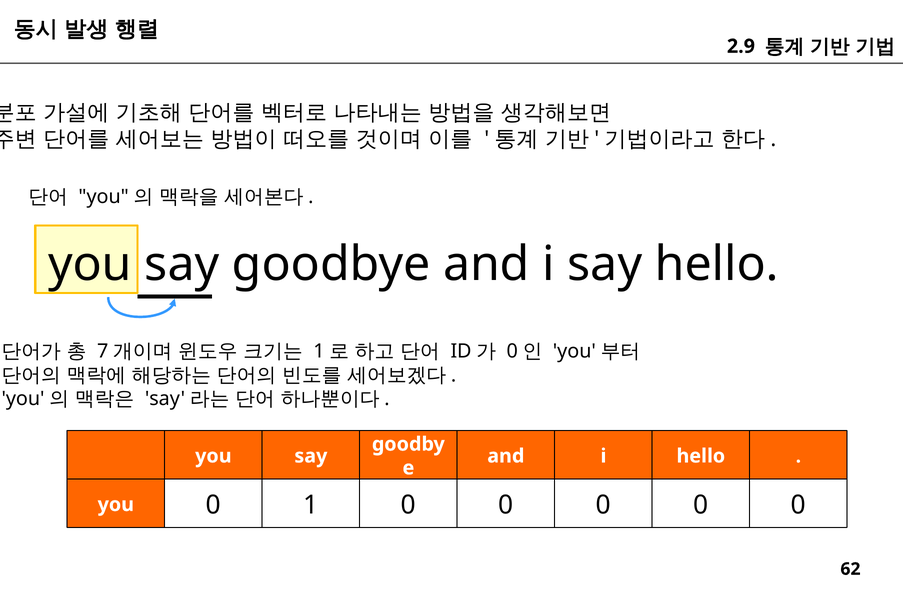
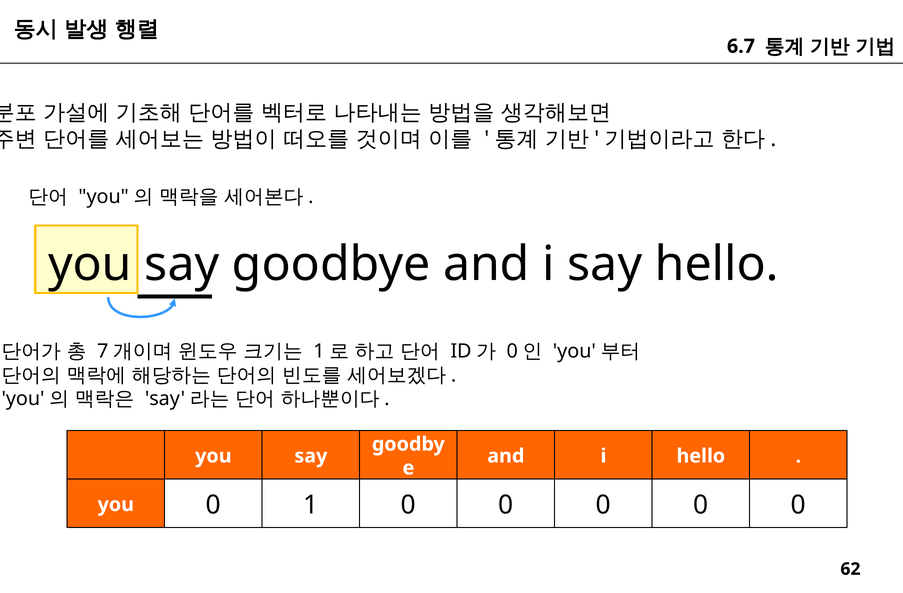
2.9: 2.9 -> 6.7
